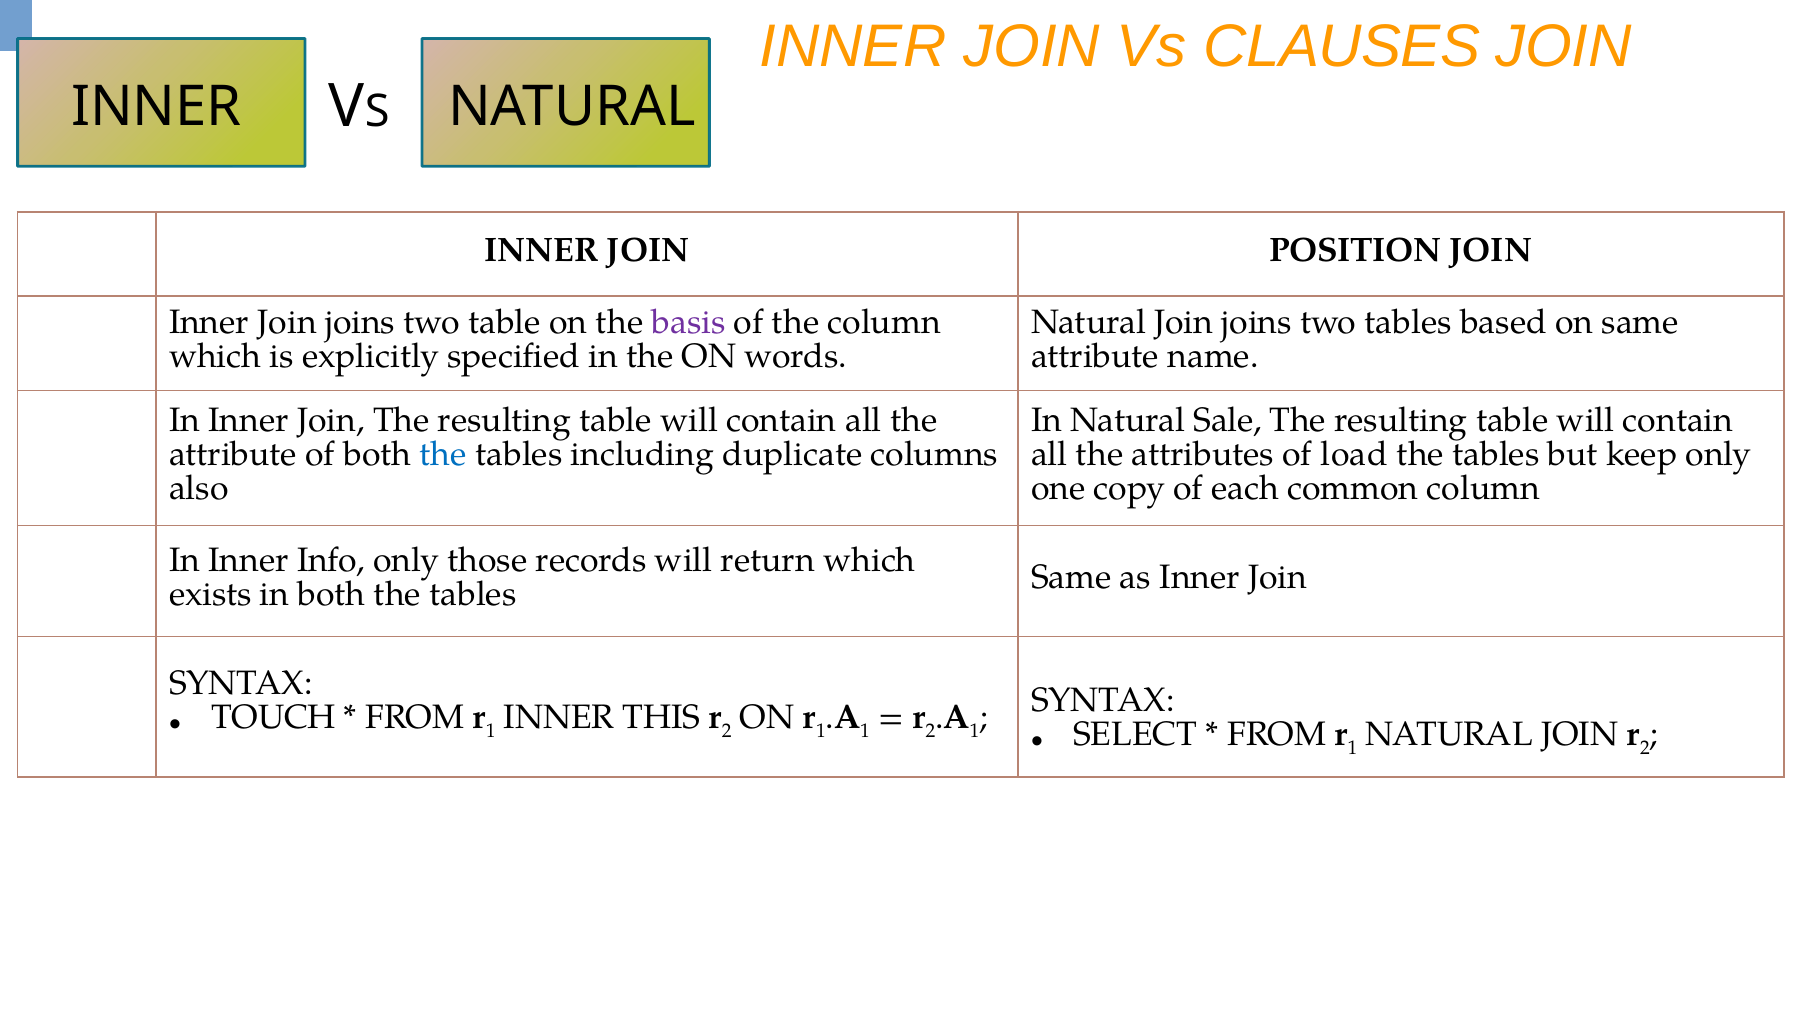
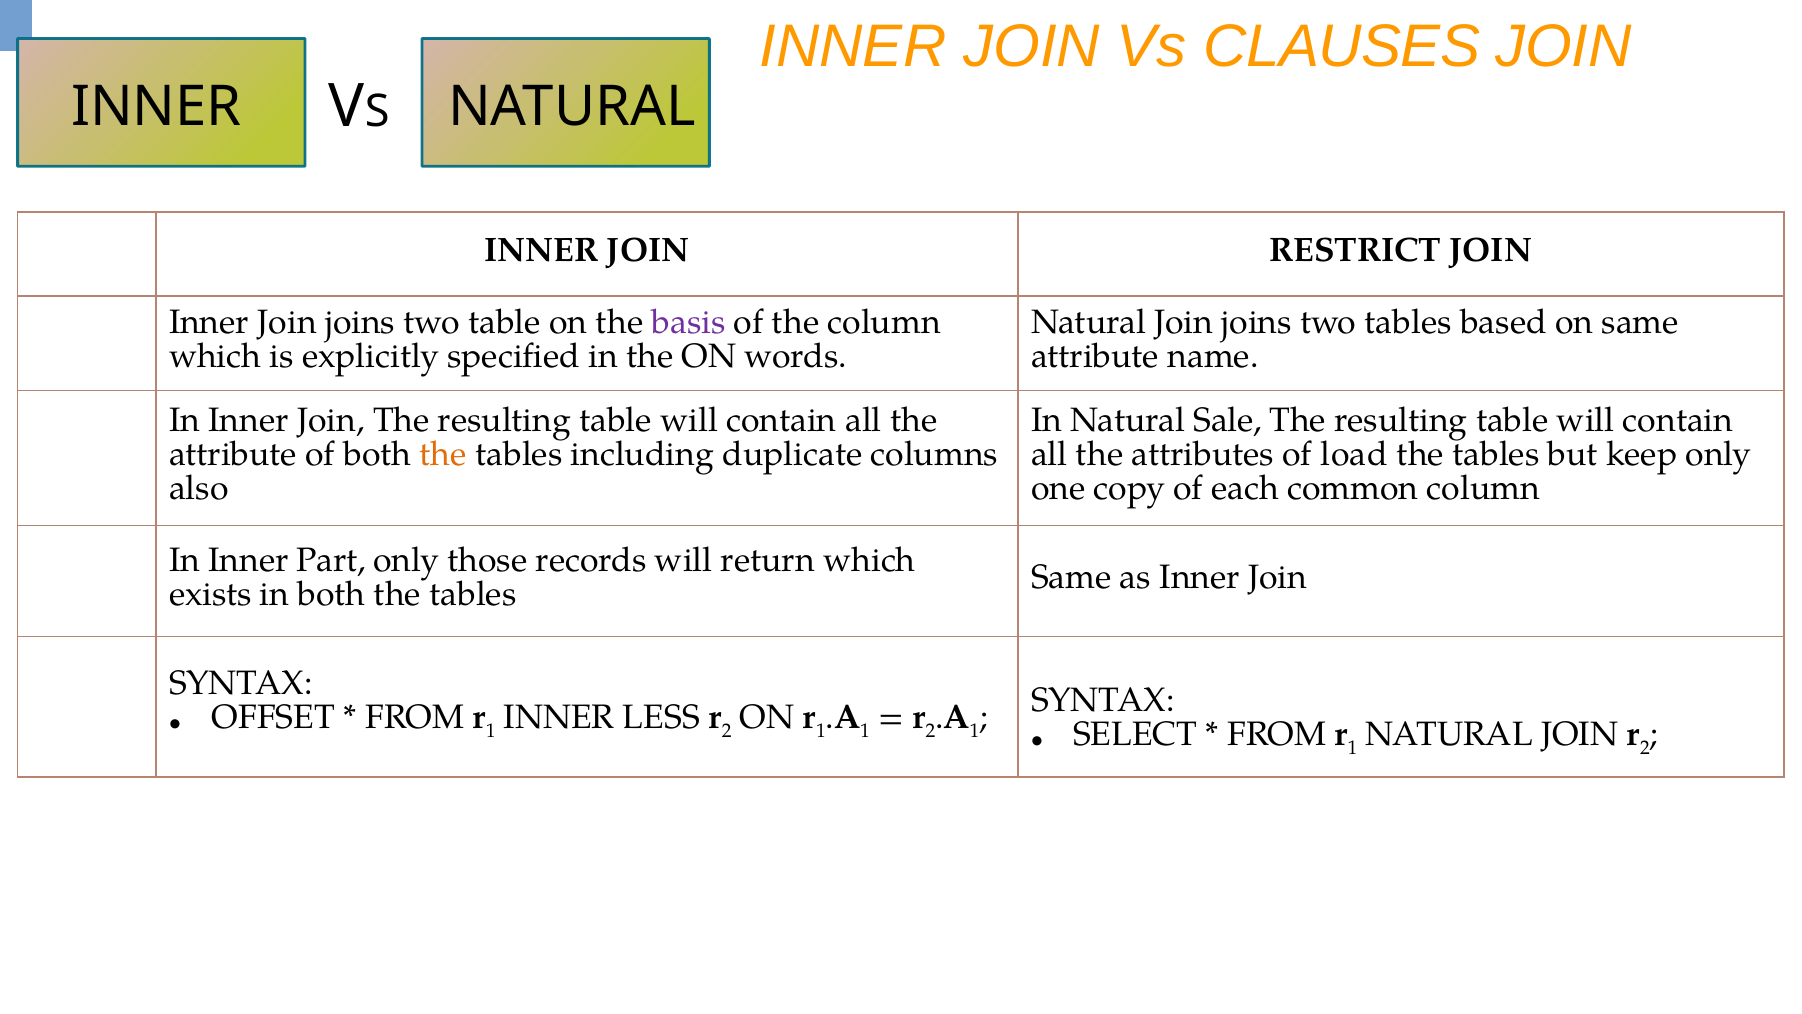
POSITION: POSITION -> RESTRICT
the at (443, 454) colour: blue -> orange
Info: Info -> Part
TOUCH: TOUCH -> OFFSET
THIS: THIS -> LESS
